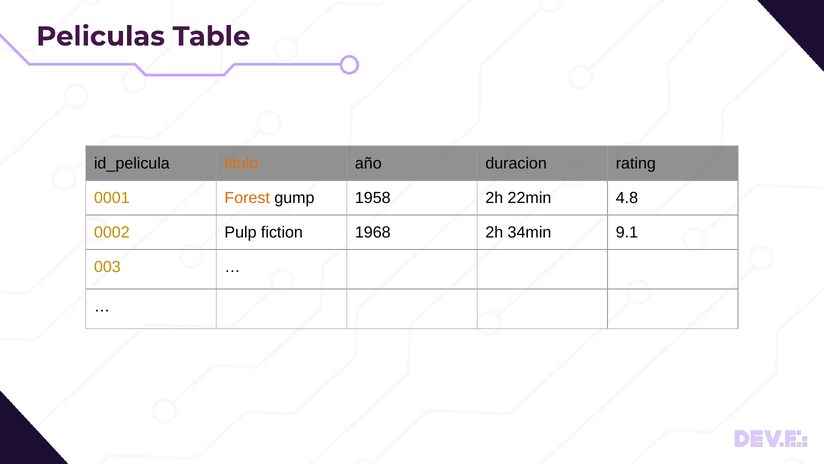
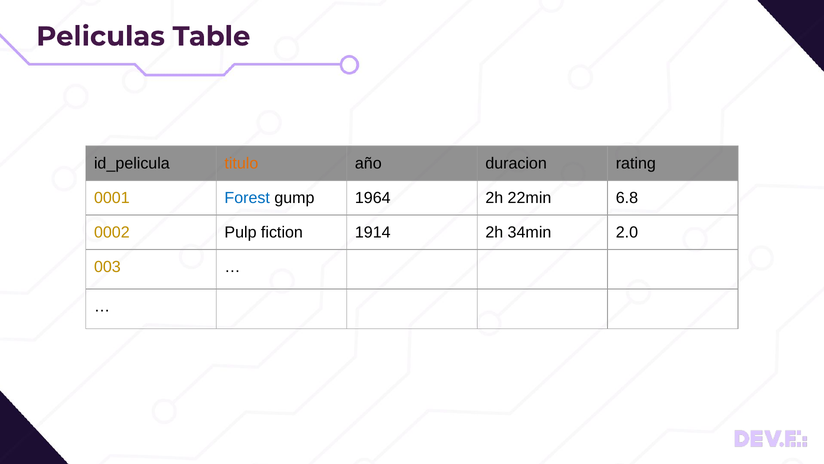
Forest colour: orange -> blue
1958: 1958 -> 1964
4.8: 4.8 -> 6.8
1968: 1968 -> 1914
9.1: 9.1 -> 2.0
